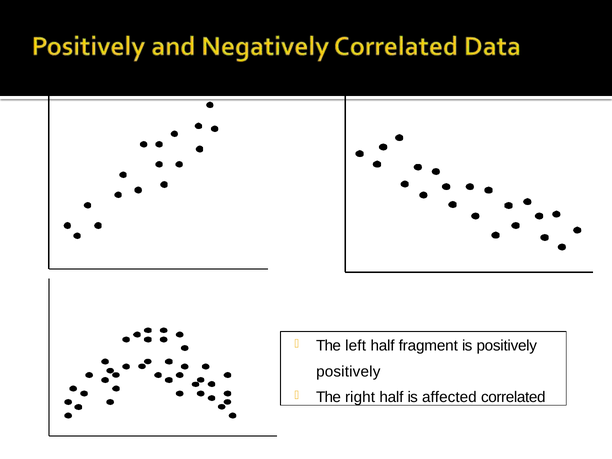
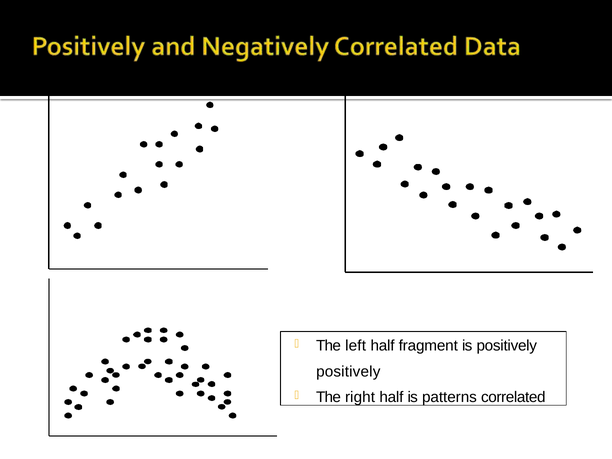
affected: affected -> patterns
